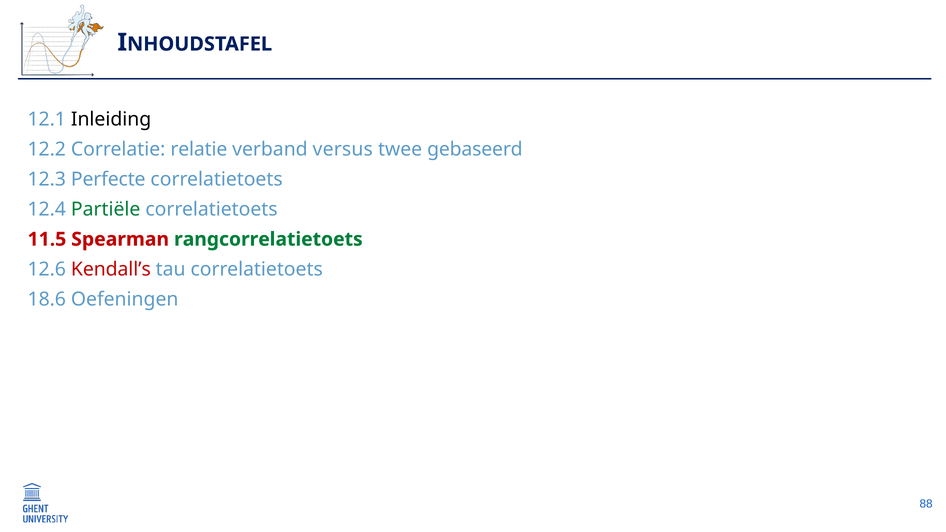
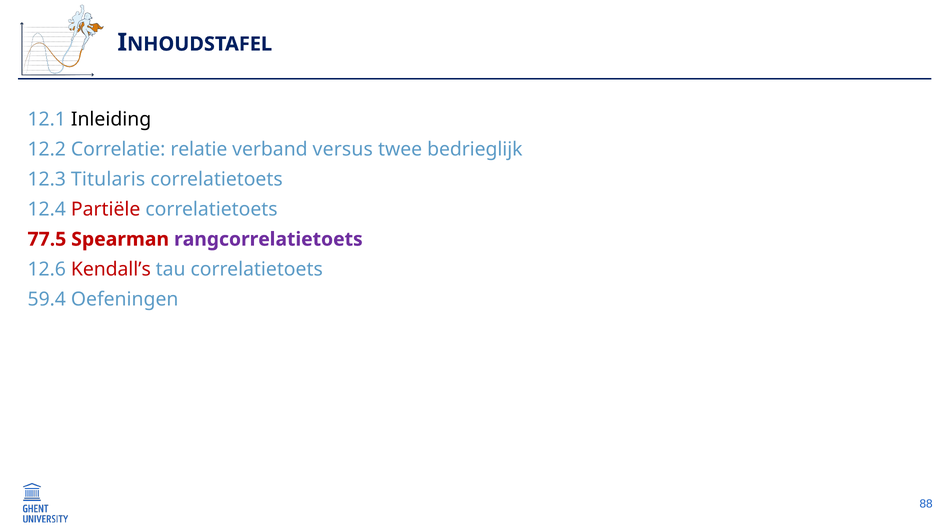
gebaseerd: gebaseerd -> bedrieglijk
Perfecte: Perfecte -> Titularis
Partiële colour: green -> red
11.5: 11.5 -> 77.5
rangcorrelatietoets colour: green -> purple
18.6: 18.6 -> 59.4
